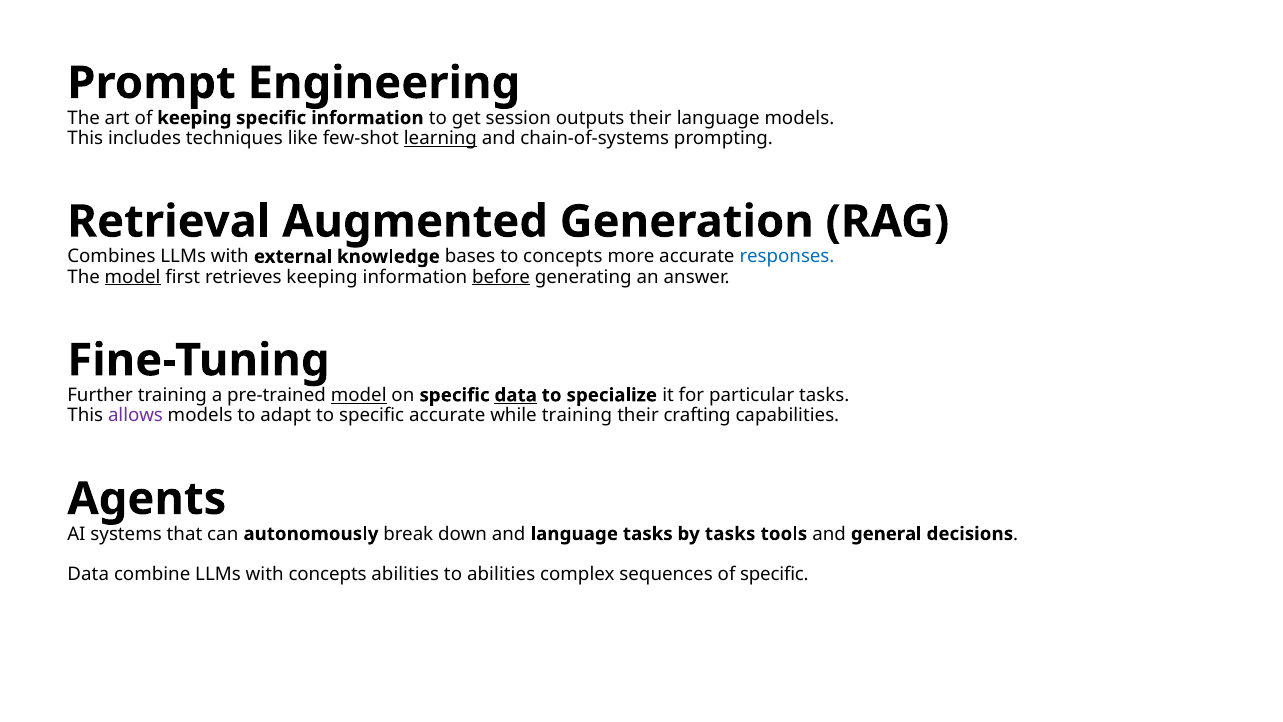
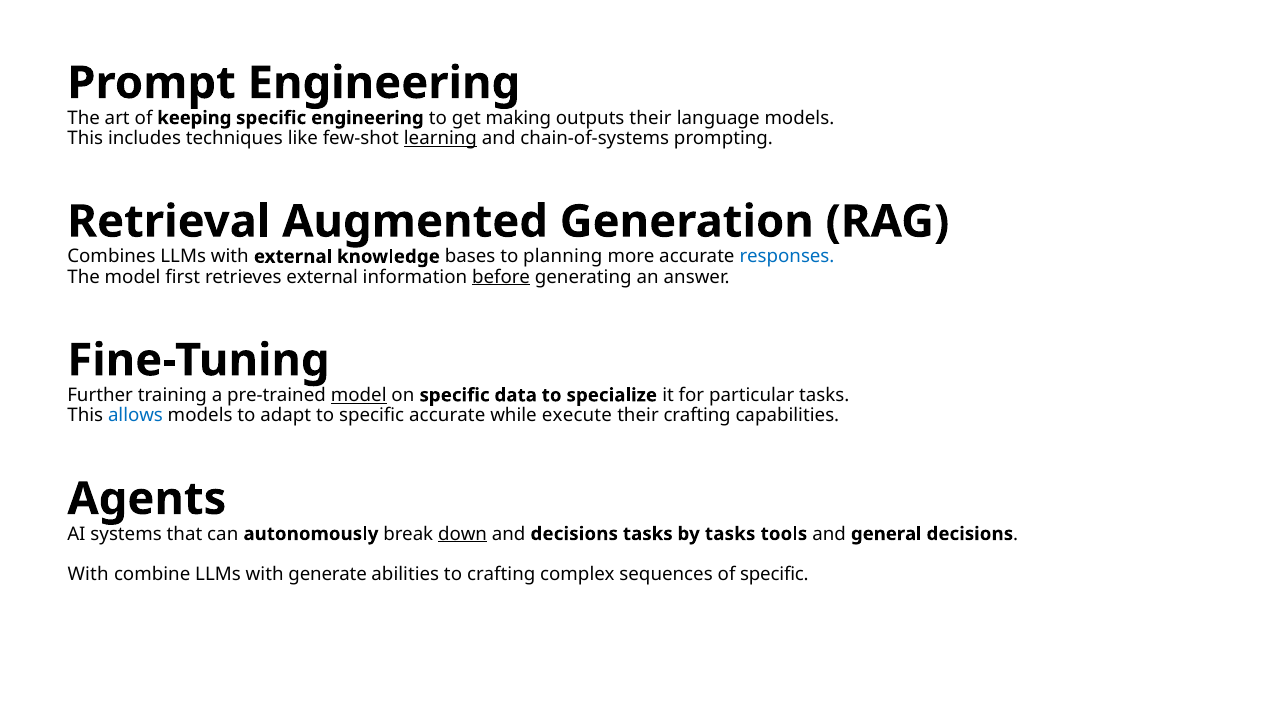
specific information: information -> engineering
session: session -> making
concepts at (563, 256): concepts -> planning
model at (133, 277) underline: present -> none
retrieves keeping: keeping -> external
data at (516, 395) underline: present -> none
allows colour: purple -> blue
while training: training -> execute
down underline: none -> present
and language: language -> decisions
Data at (88, 574): Data -> With
with concepts: concepts -> generate
to abilities: abilities -> crafting
